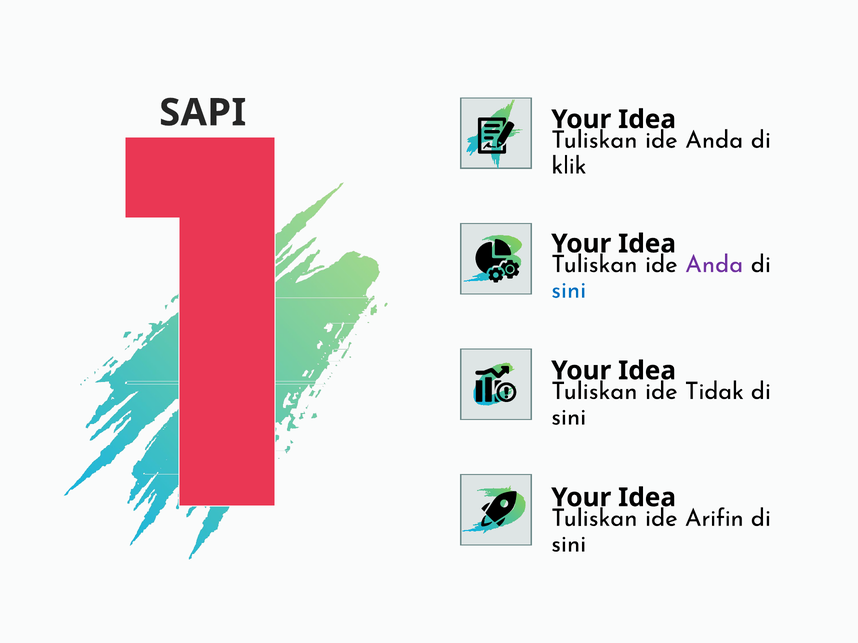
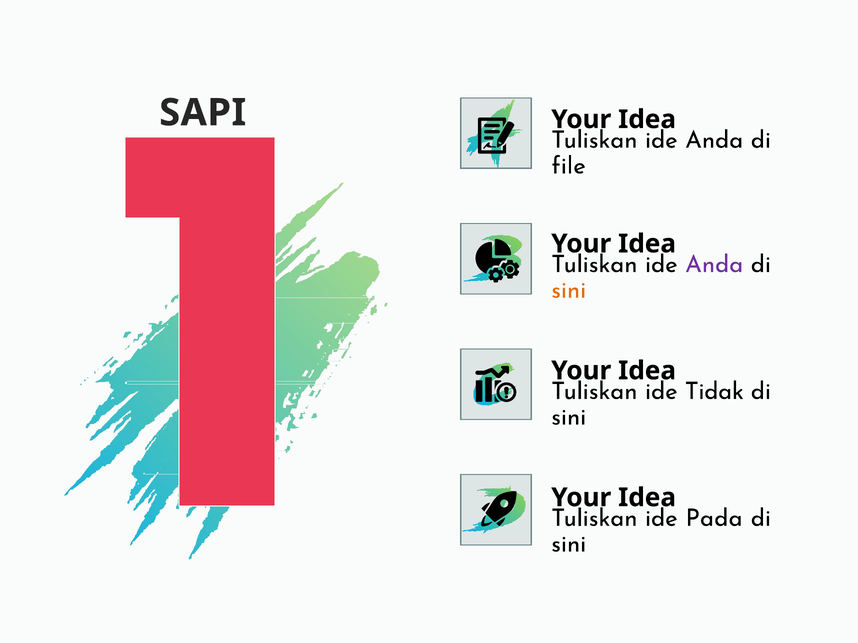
klik: klik -> file
sini at (569, 290) colour: blue -> orange
Arifin: Arifin -> Pada
